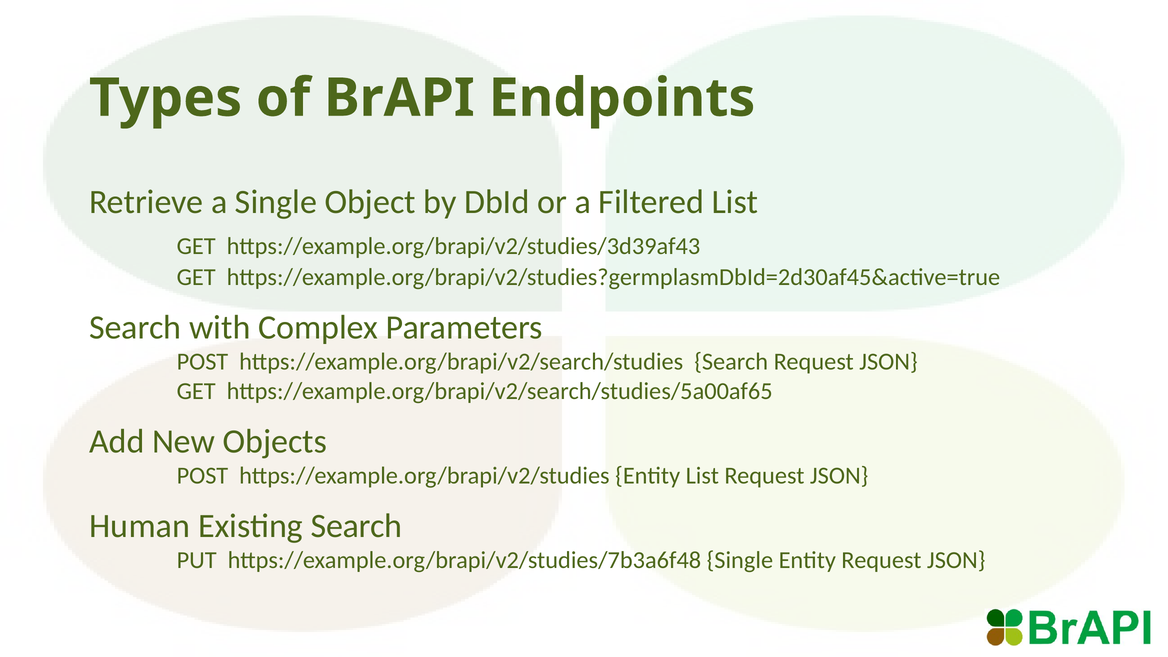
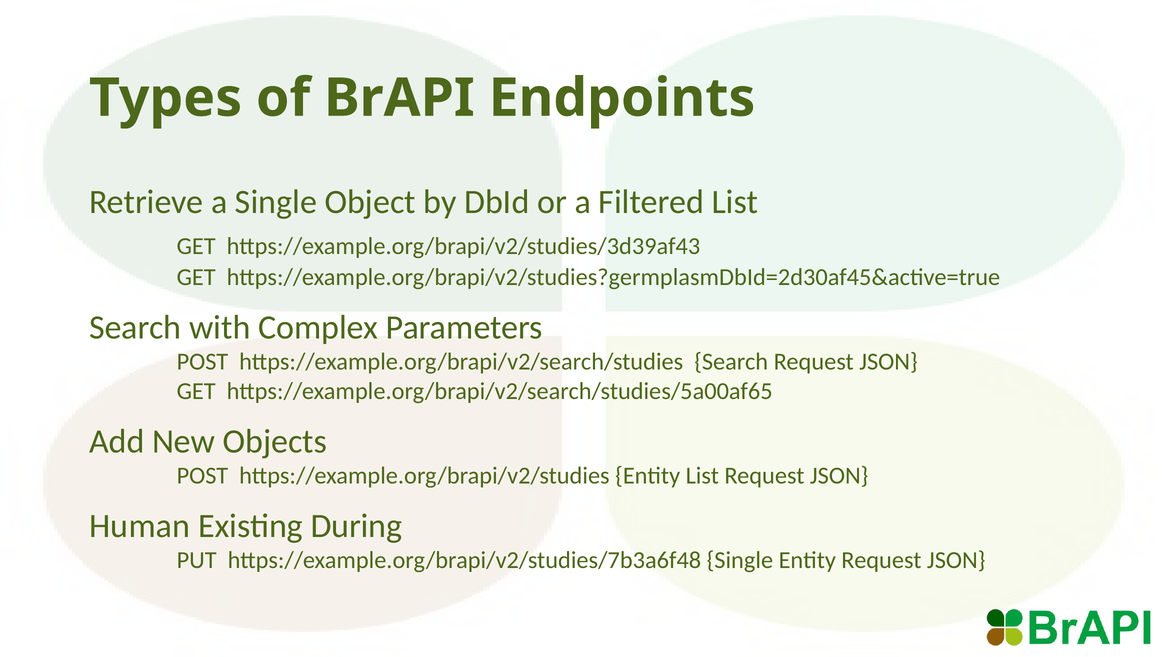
Existing Search: Search -> During
